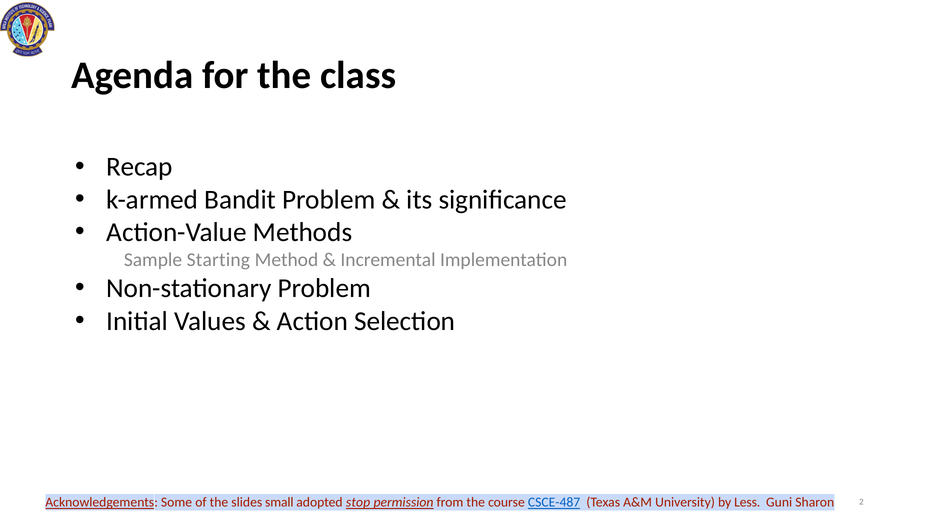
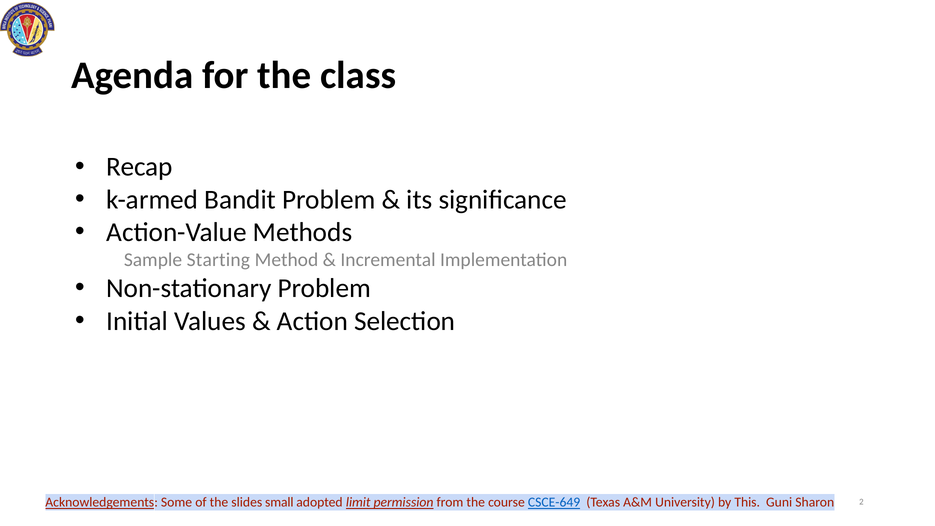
stop: stop -> limit
CSCE-487: CSCE-487 -> CSCE-649
Less: Less -> This
